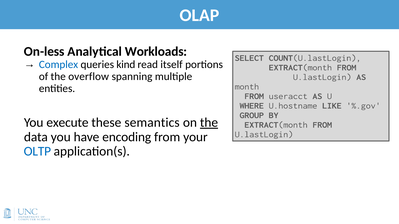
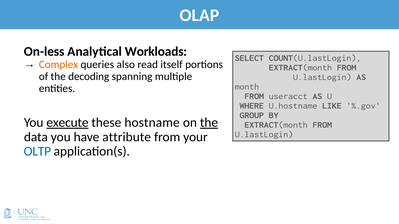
Complex colour: blue -> orange
kind: kind -> also
overflow: overflow -> decoding
execute underline: none -> present
semantics: semantics -> hostname
encoding: encoding -> attribute
